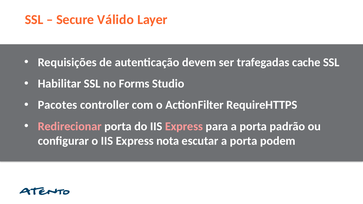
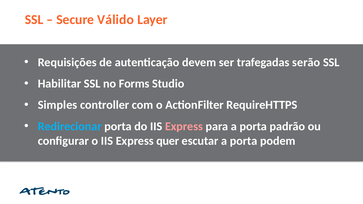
cache: cache -> serão
Pacotes: Pacotes -> Simples
Redirecionar colour: pink -> light blue
nota: nota -> quer
